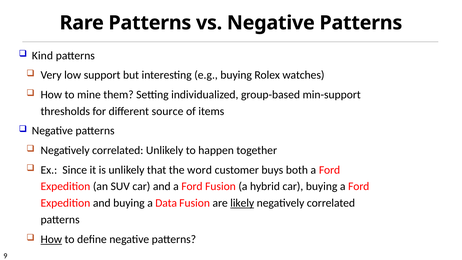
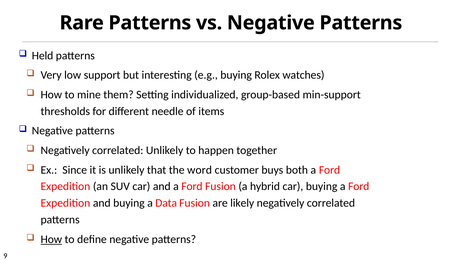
Kind: Kind -> Held
source: source -> needle
likely underline: present -> none
